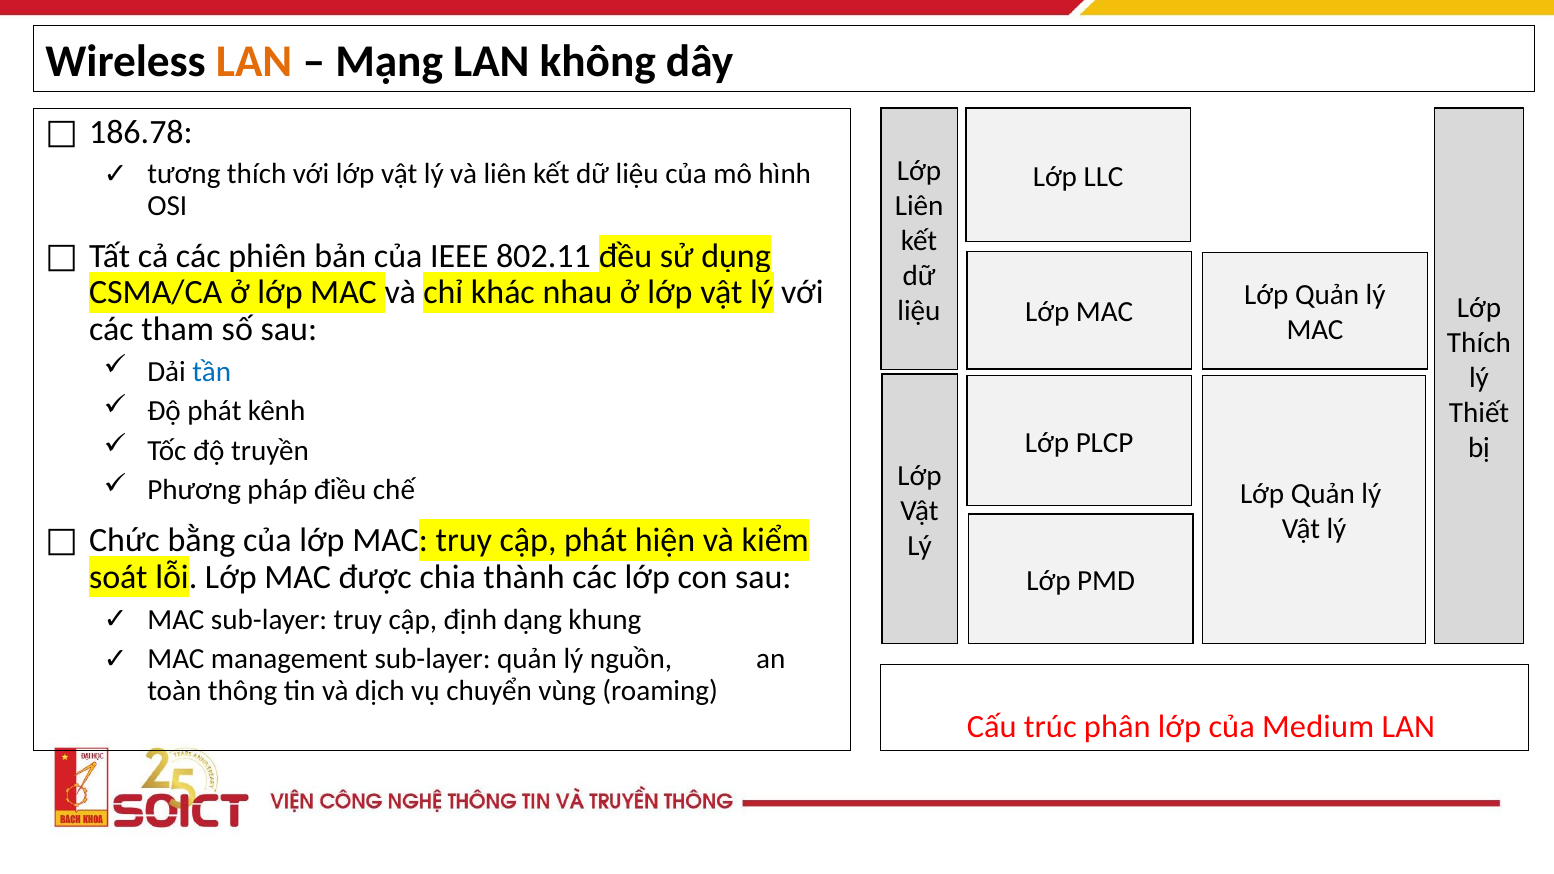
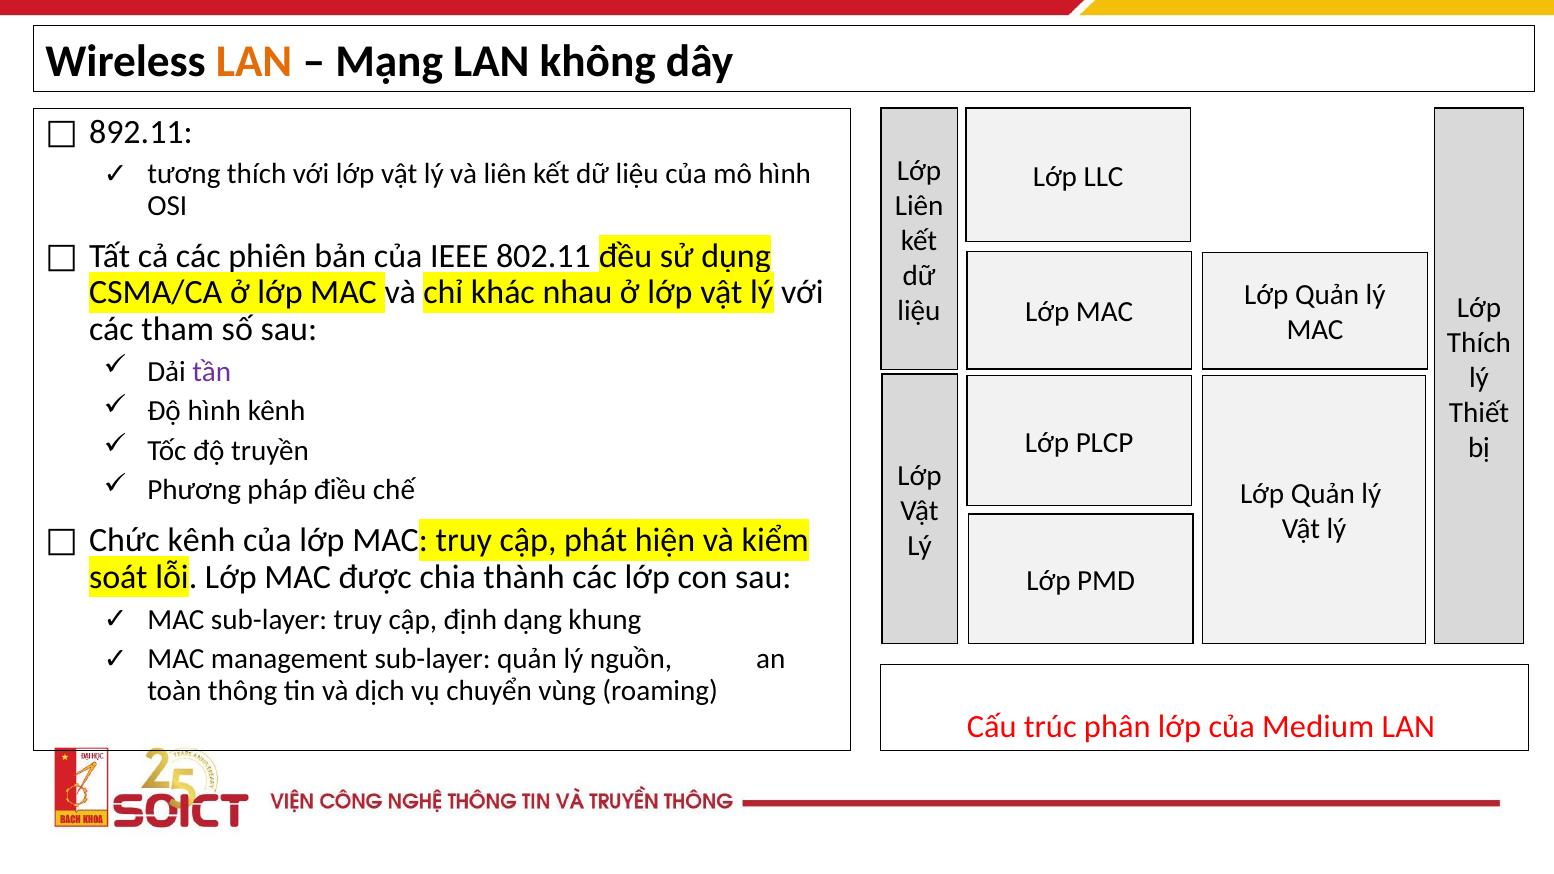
186.78: 186.78 -> 892.11
tần colour: blue -> purple
Độ phát: phát -> hình
bằng at (201, 541): bằng -> kênh
